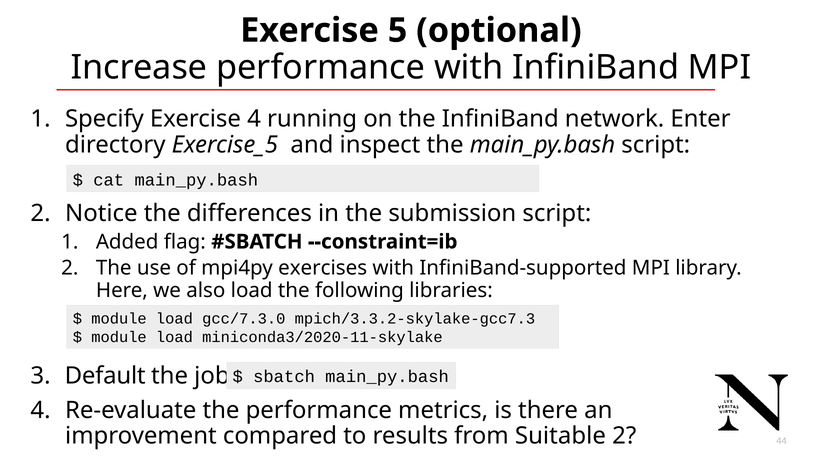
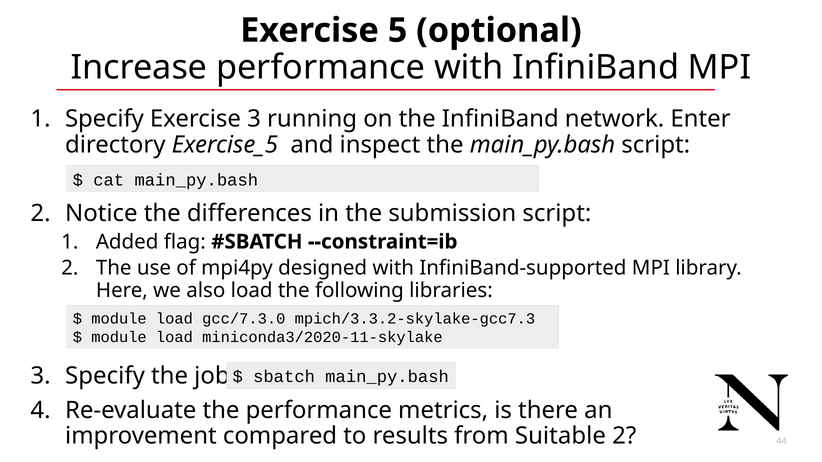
Exercise 4: 4 -> 3
exercises: exercises -> designed
Default at (105, 376): Default -> Specify
